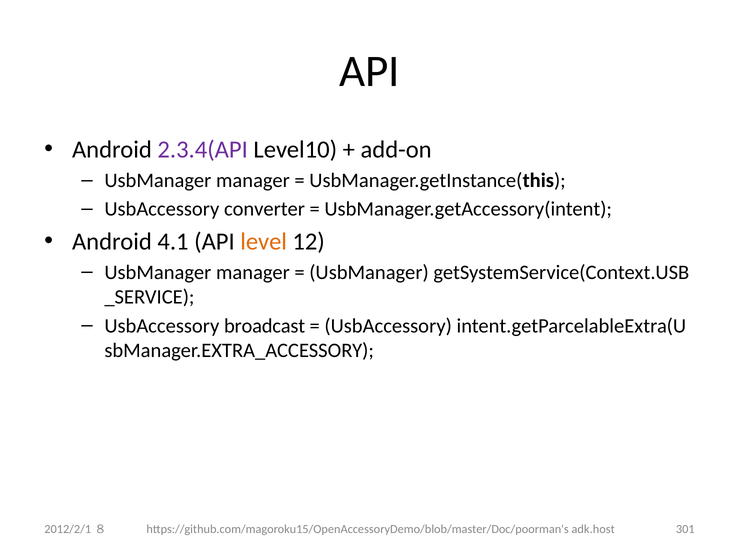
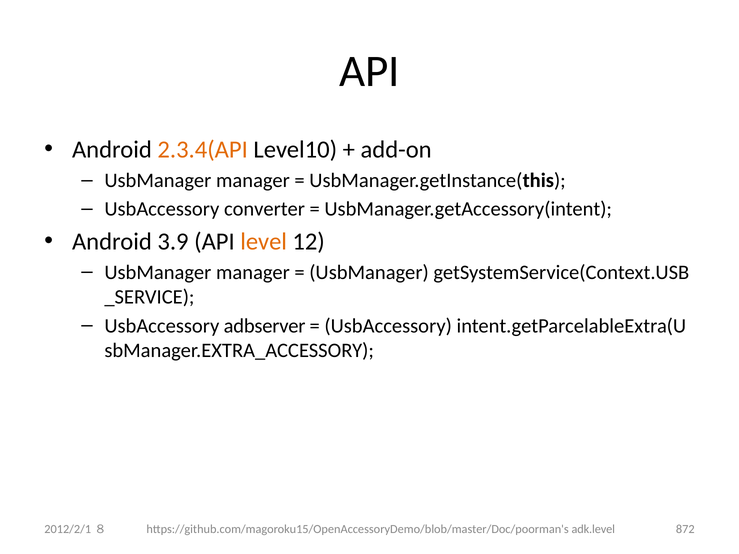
2.3.4(API colour: purple -> orange
4.1: 4.1 -> 3.9
broadcast: broadcast -> adbserver
adk.host: adk.host -> adk.level
301: 301 -> 872
